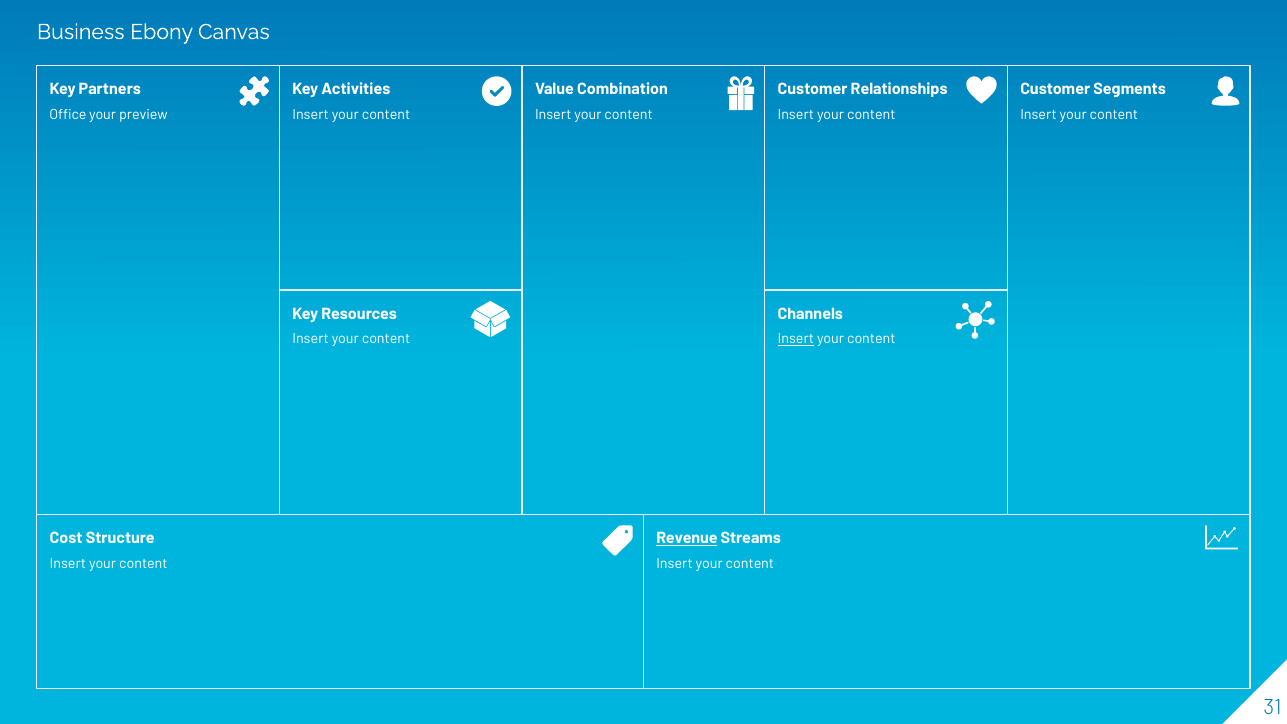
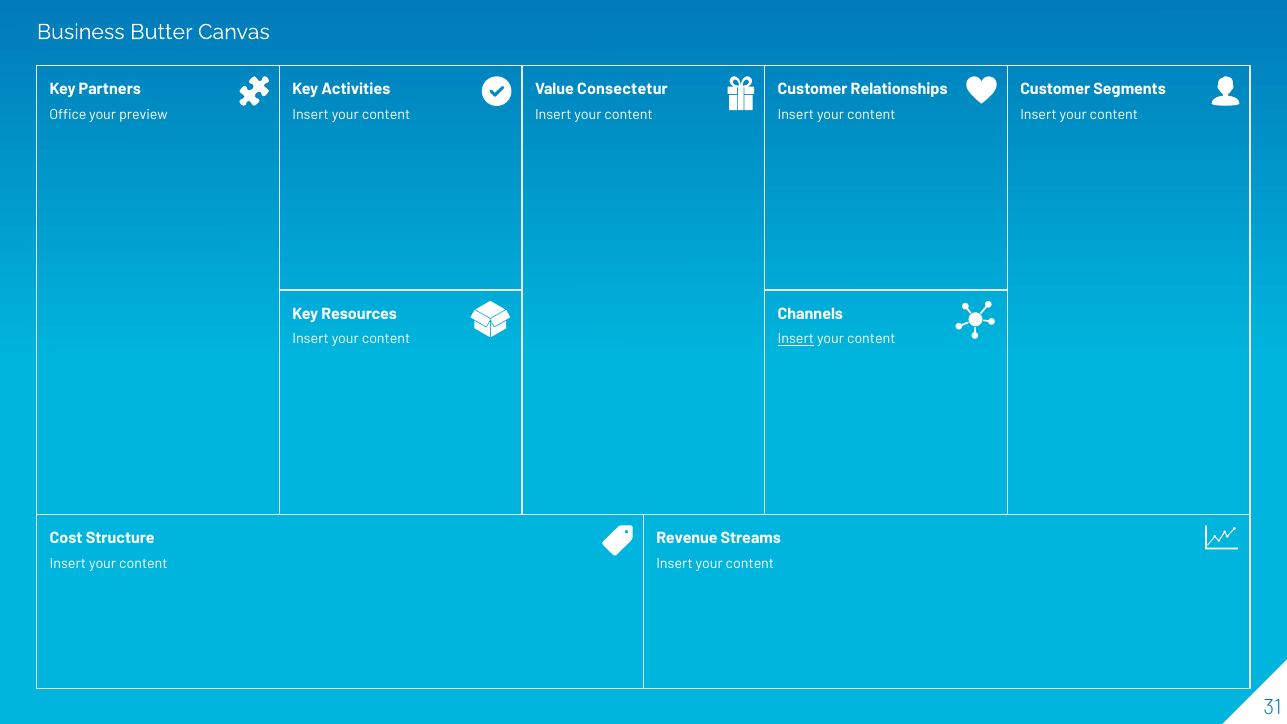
Ebony: Ebony -> Butter
Combination: Combination -> Consectetur
Revenue underline: present -> none
